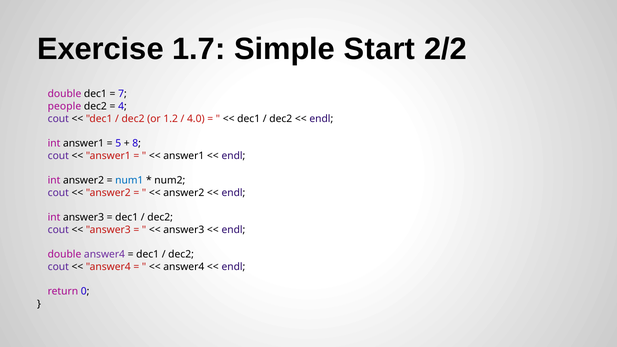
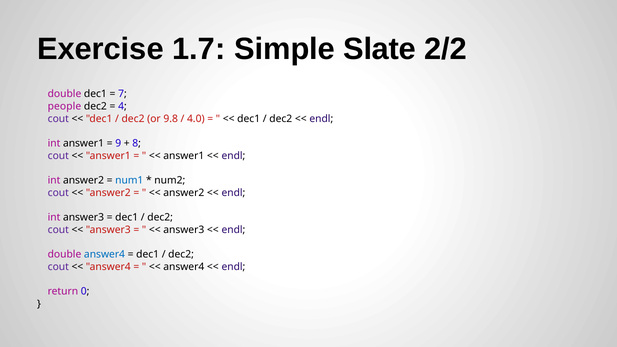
Start: Start -> Slate
1.2: 1.2 -> 9.8
5: 5 -> 9
answer4 at (104, 254) colour: purple -> blue
